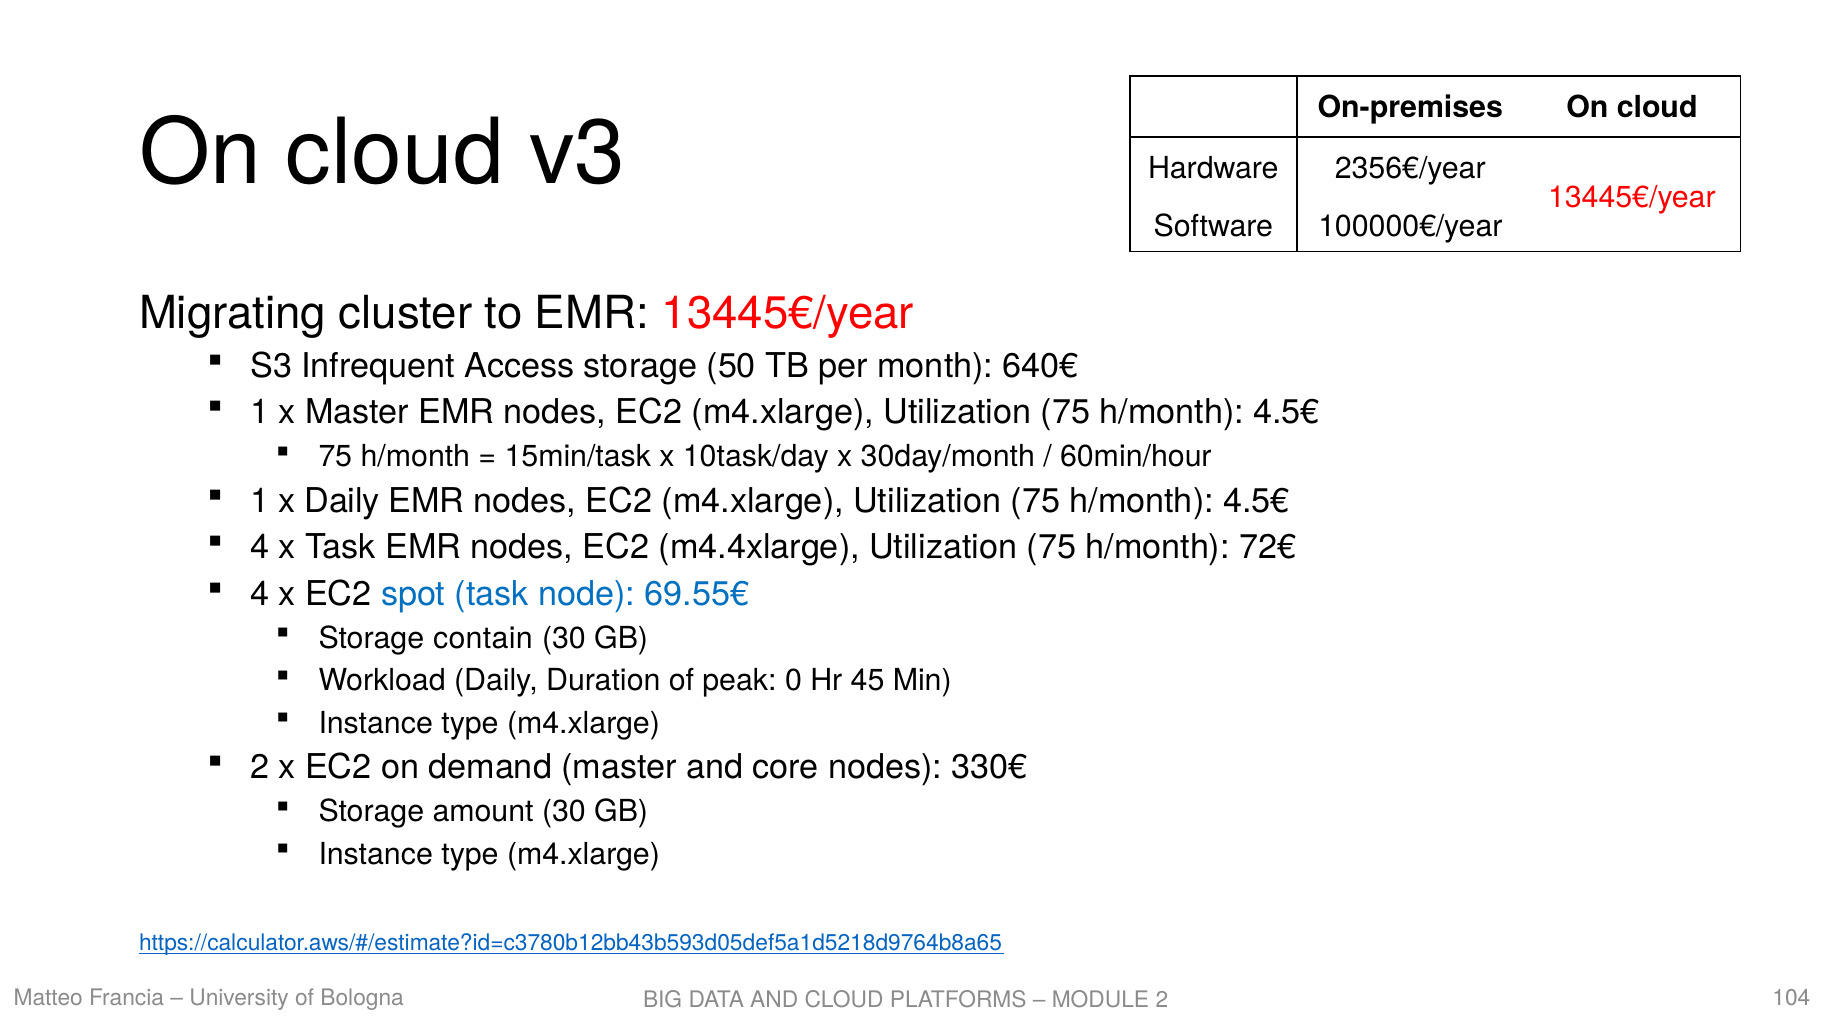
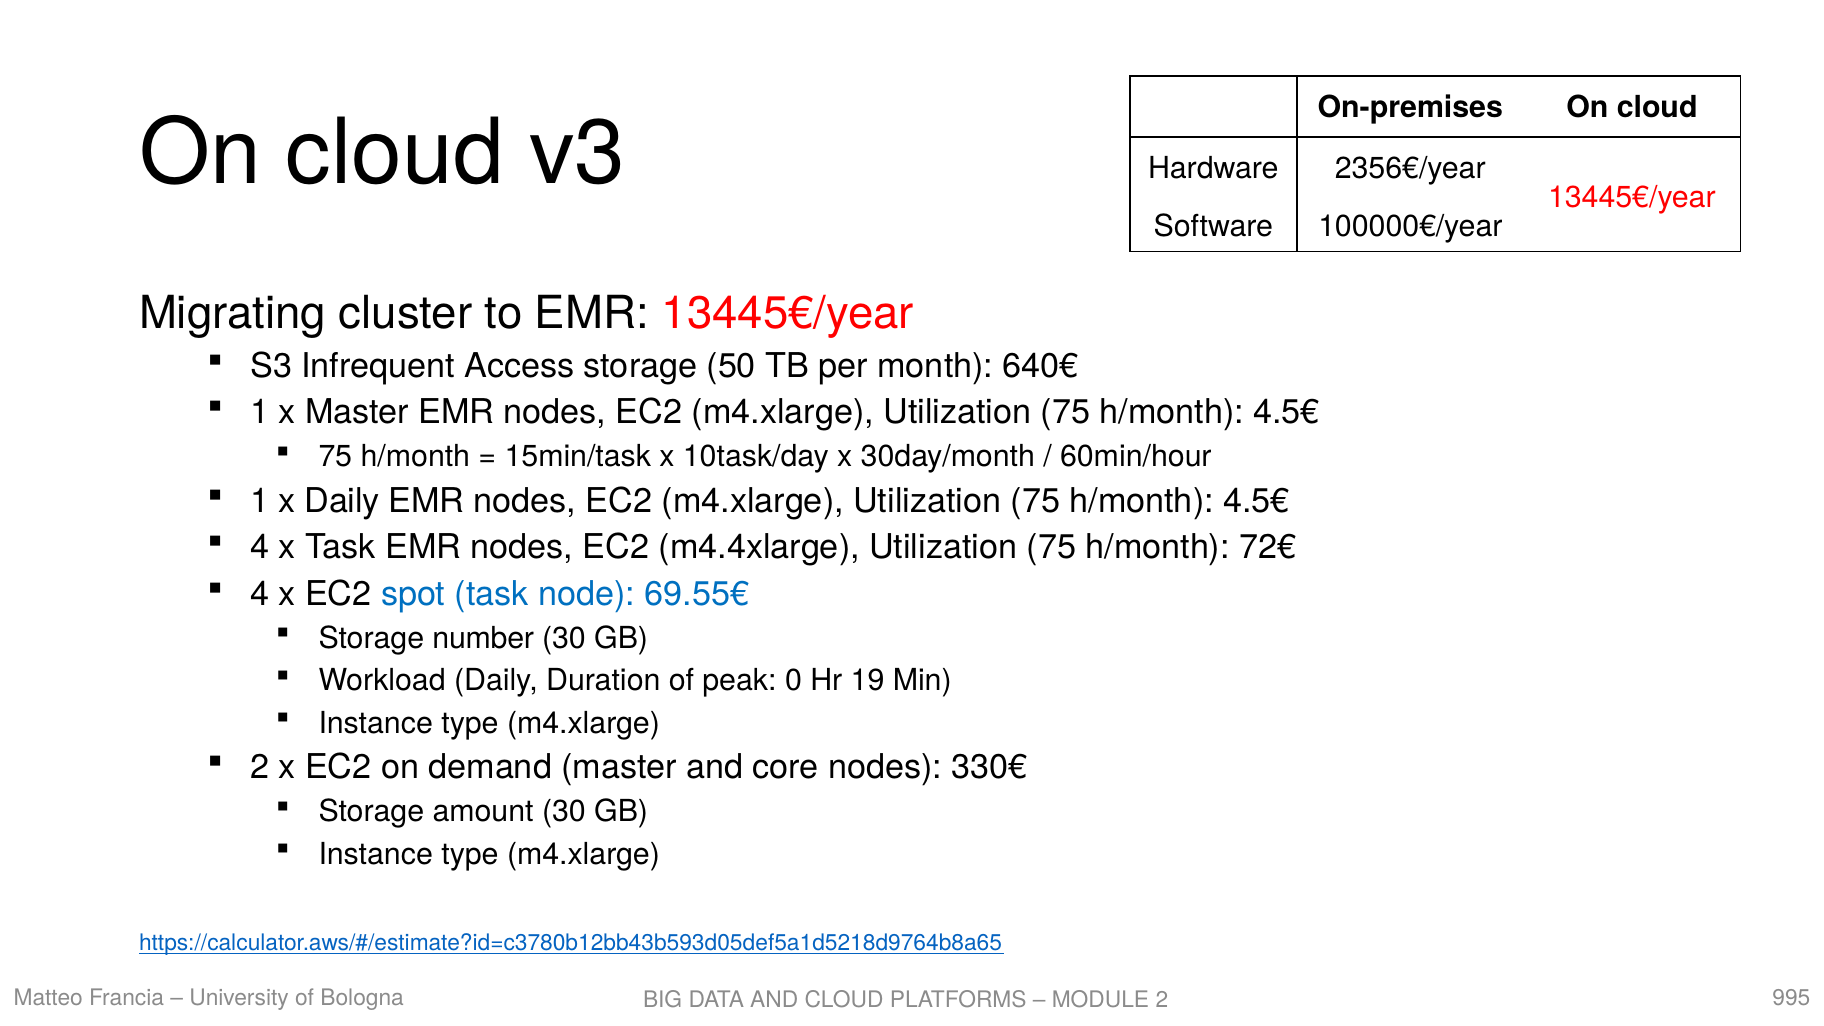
contain: contain -> number
45: 45 -> 19
104: 104 -> 995
